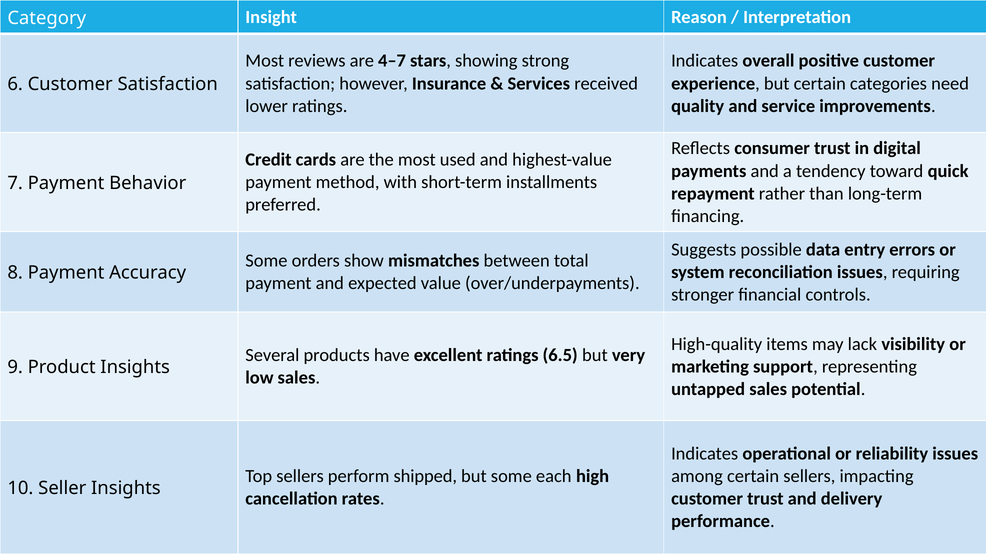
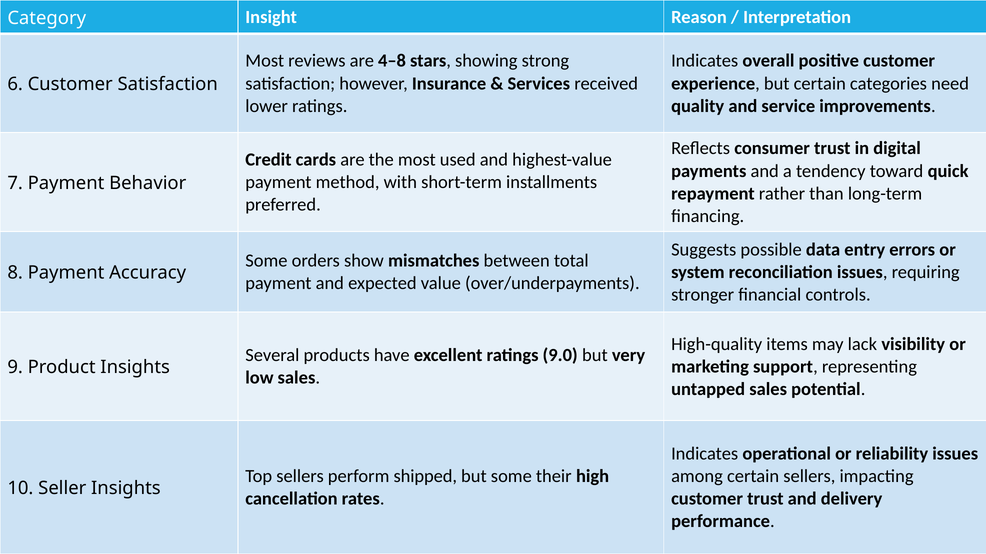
4–7: 4–7 -> 4–8
6.5: 6.5 -> 9.0
each: each -> their
